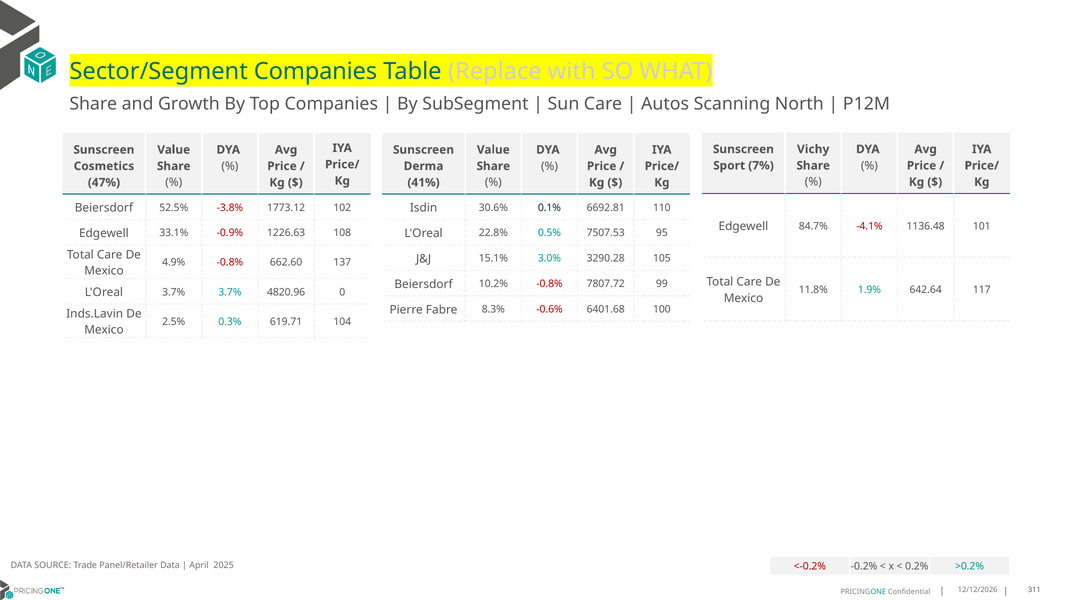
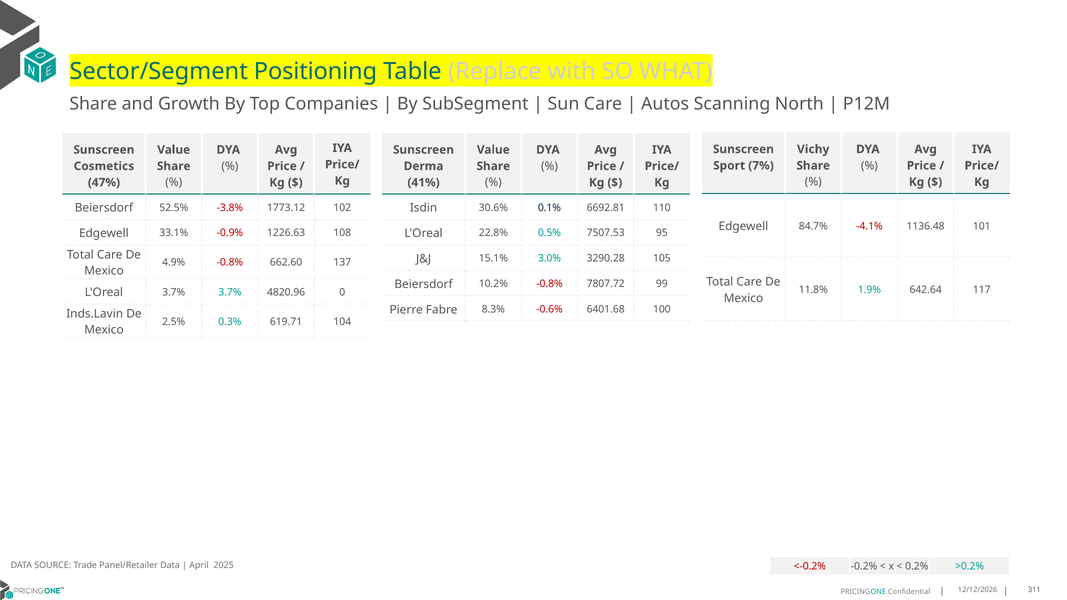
Sector/Segment Companies: Companies -> Positioning
